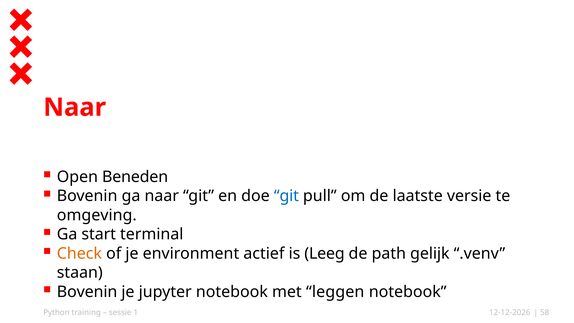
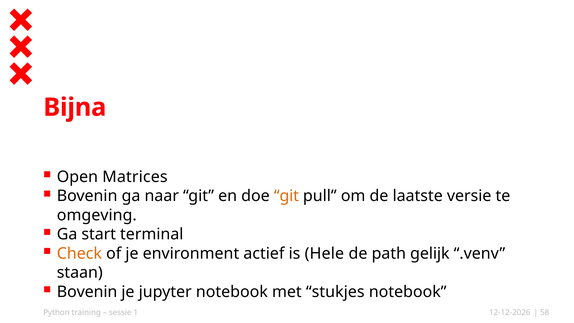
Naar at (75, 107): Naar -> Bijna
Beneden: Beneden -> Matrices
git at (286, 196) colour: blue -> orange
Leeg: Leeg -> Hele
leggen: leggen -> stukjes
